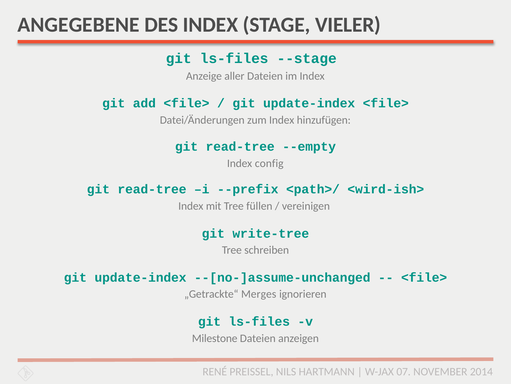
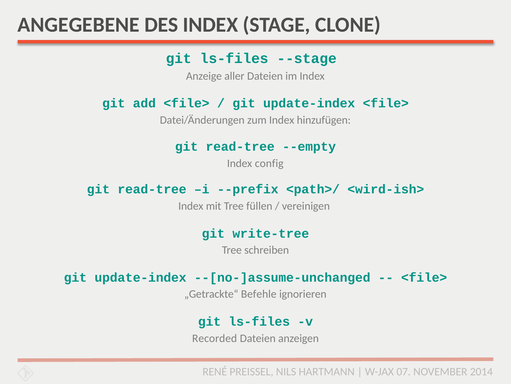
VIELER: VIELER -> CLONE
Merges: Merges -> Befehle
Milestone: Milestone -> Recorded
